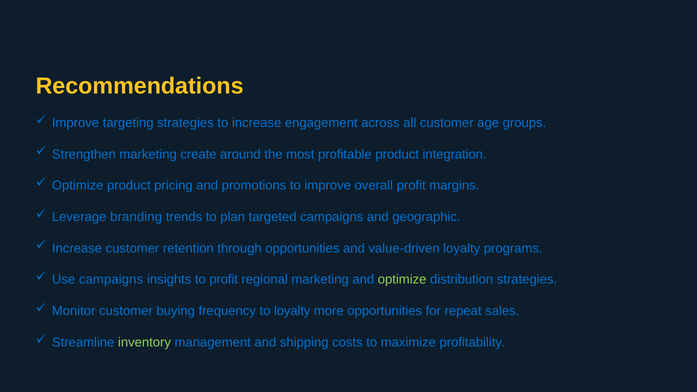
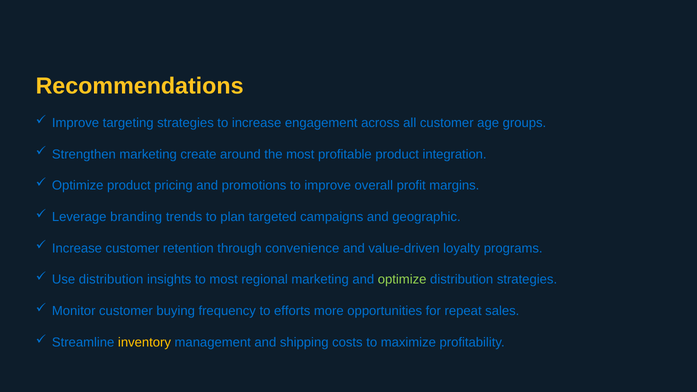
through opportunities: opportunities -> convenience
Use campaigns: campaigns -> distribution
to profit: profit -> most
to loyalty: loyalty -> efforts
inventory colour: light green -> yellow
